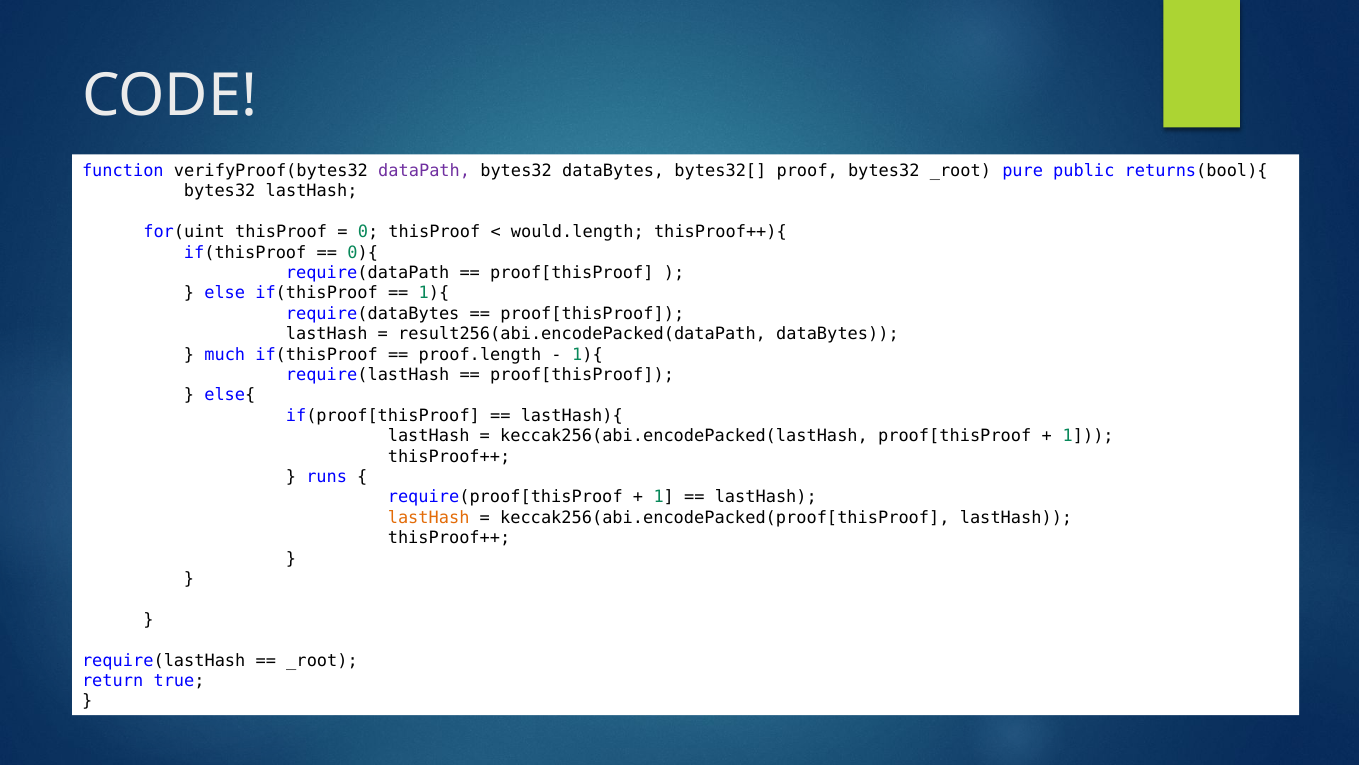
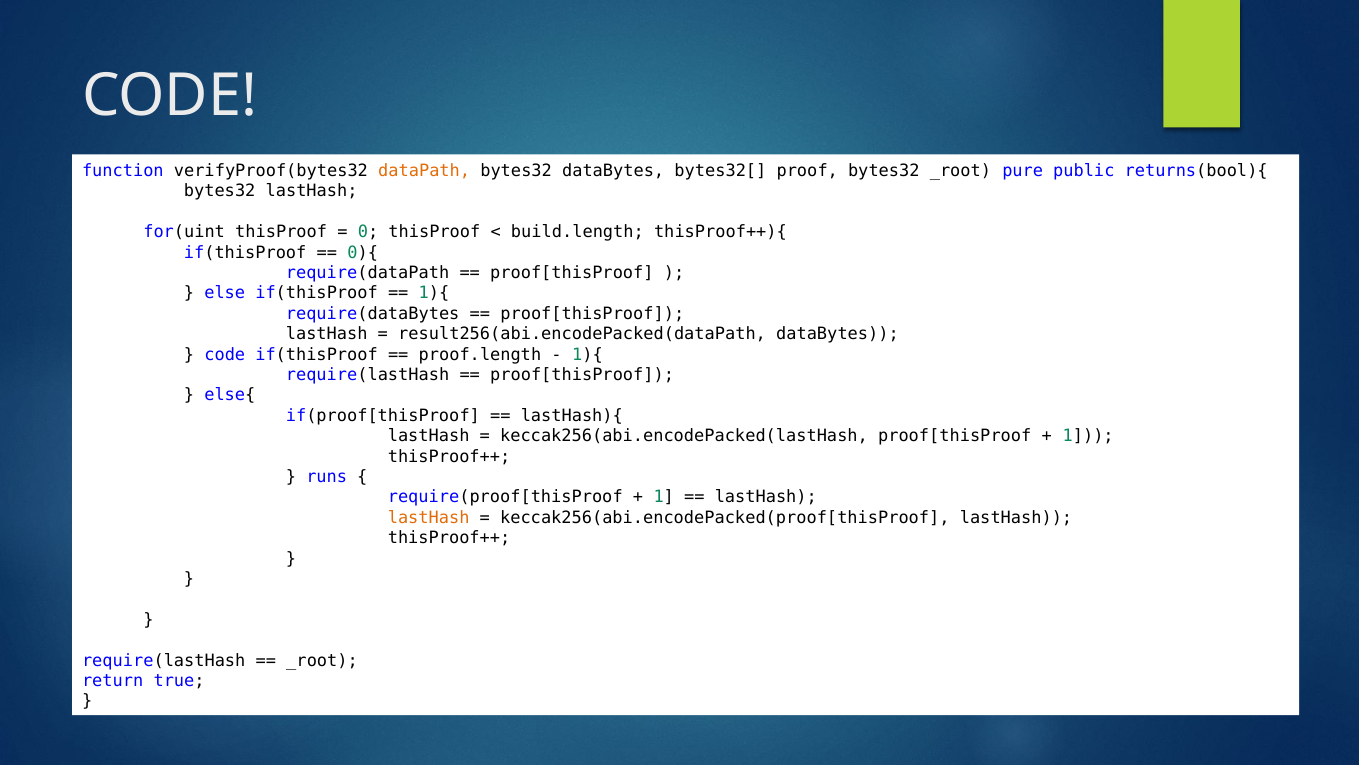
dataPath colour: purple -> orange
would.length: would.length -> build.length
much at (225, 354): much -> code
